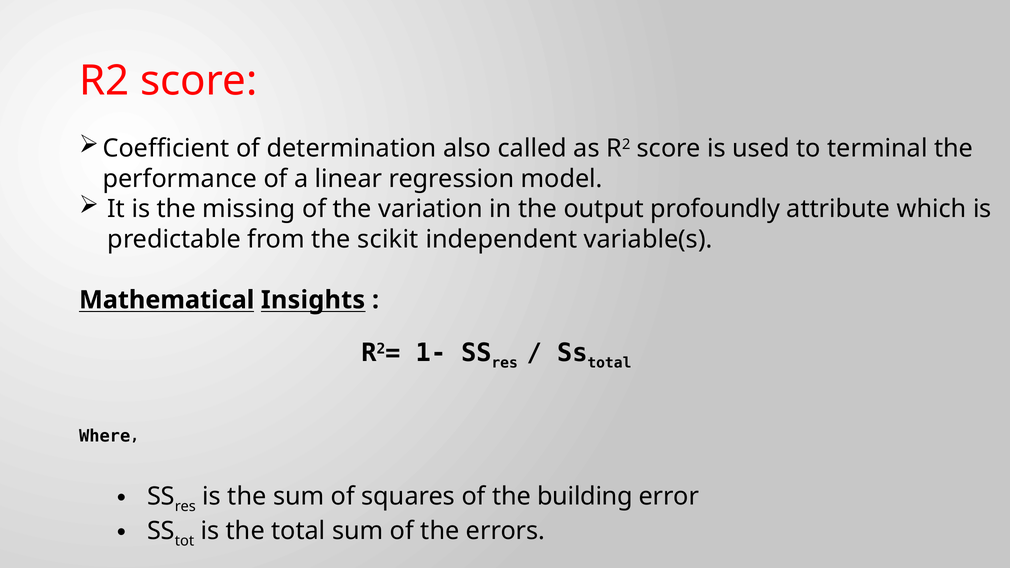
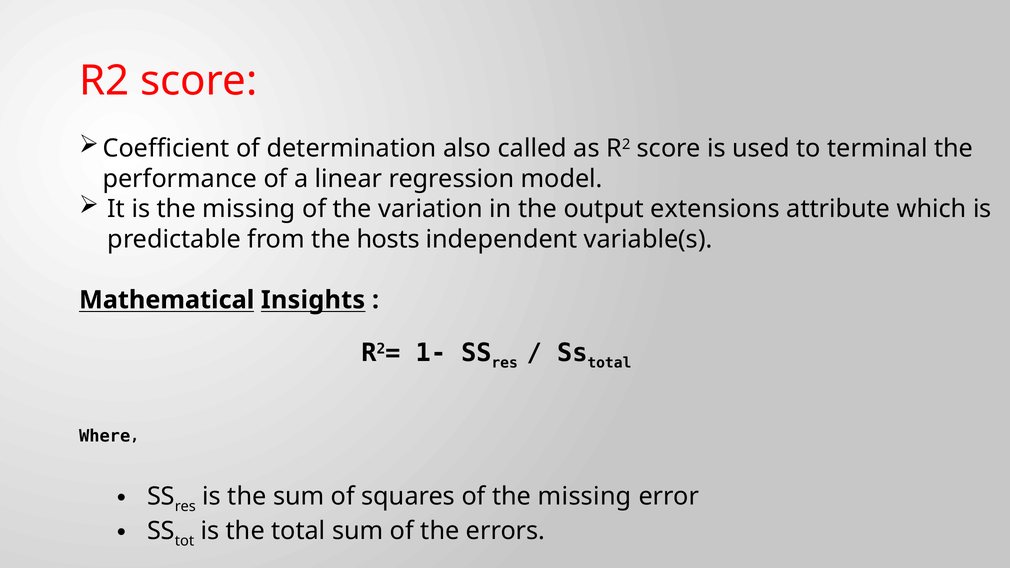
profoundly: profoundly -> extensions
scikit: scikit -> hosts
of the building: building -> missing
